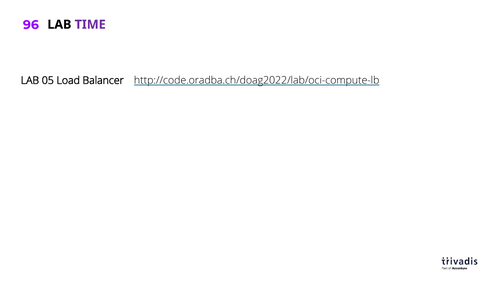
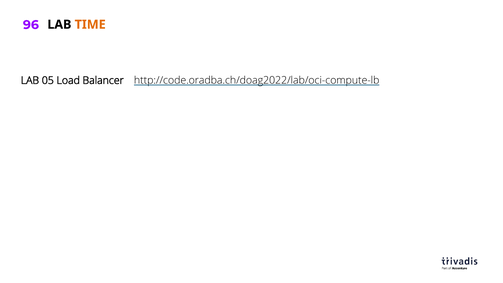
TIME colour: purple -> orange
